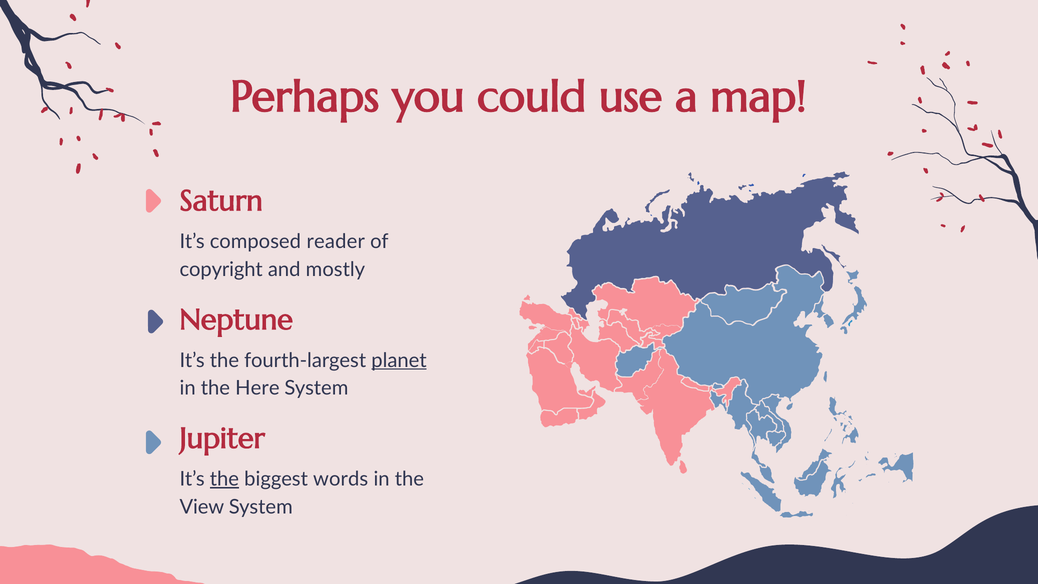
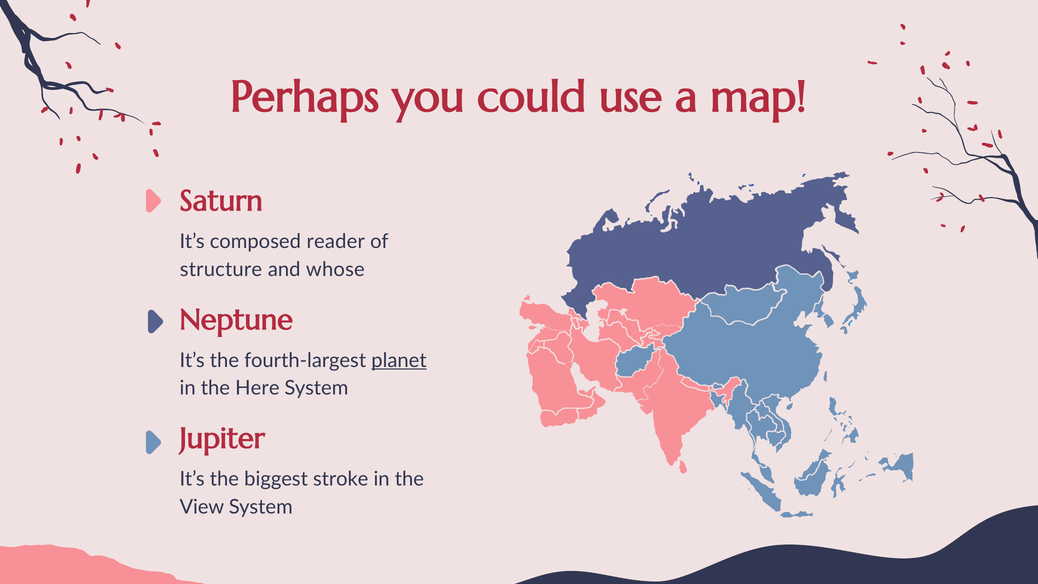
copyright: copyright -> structure
mostly: mostly -> whose
the at (224, 479) underline: present -> none
words: words -> stroke
